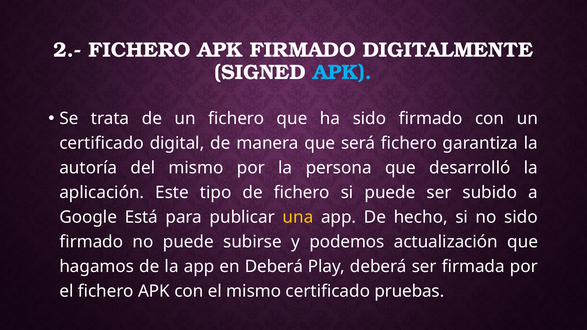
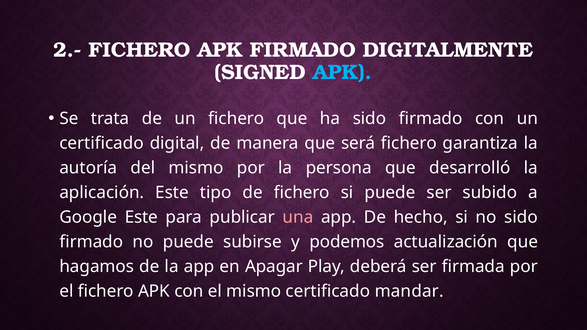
Google Está: Está -> Este
una colour: yellow -> pink
en Deberá: Deberá -> Apagar
pruebas: pruebas -> mandar
